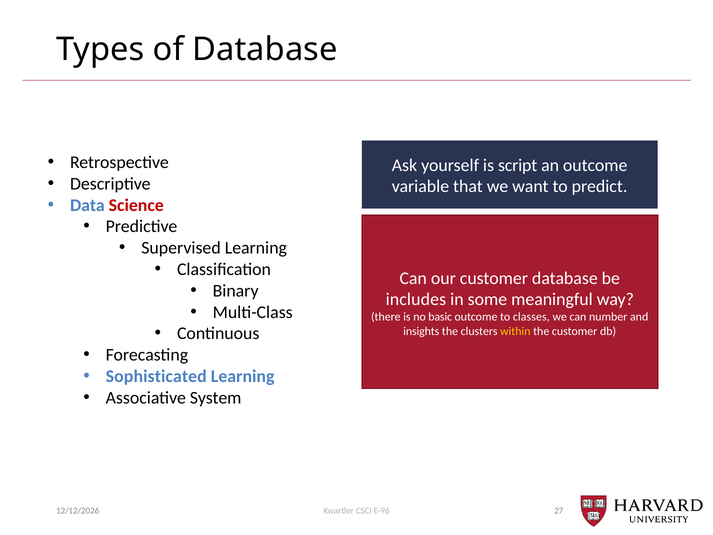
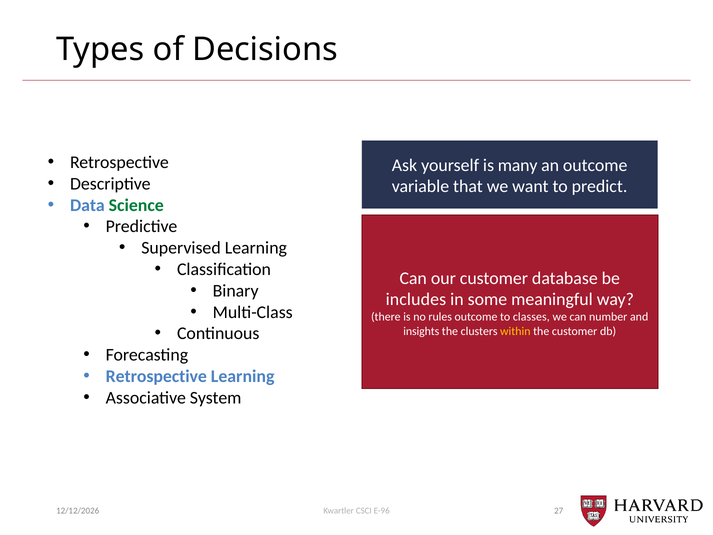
of Database: Database -> Decisions
script: script -> many
Science colour: red -> green
basic: basic -> rules
Sophisticated at (156, 376): Sophisticated -> Retrospective
